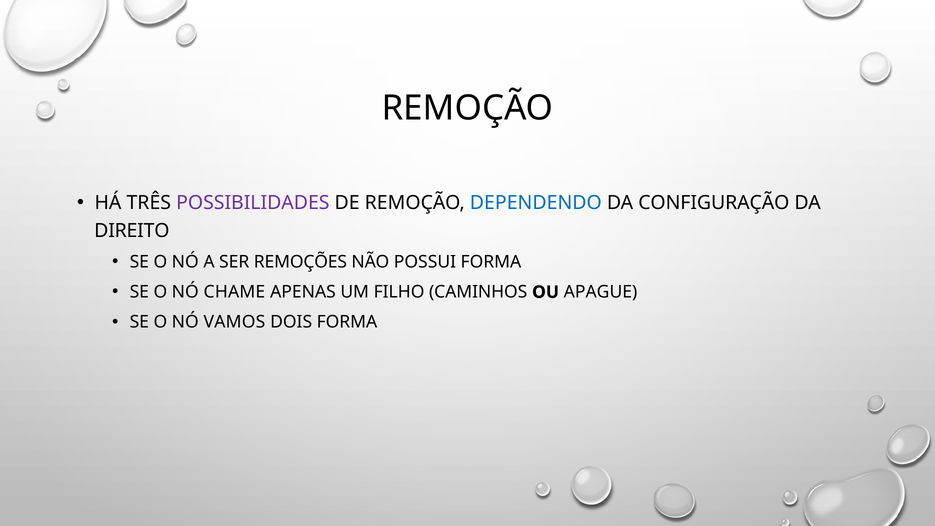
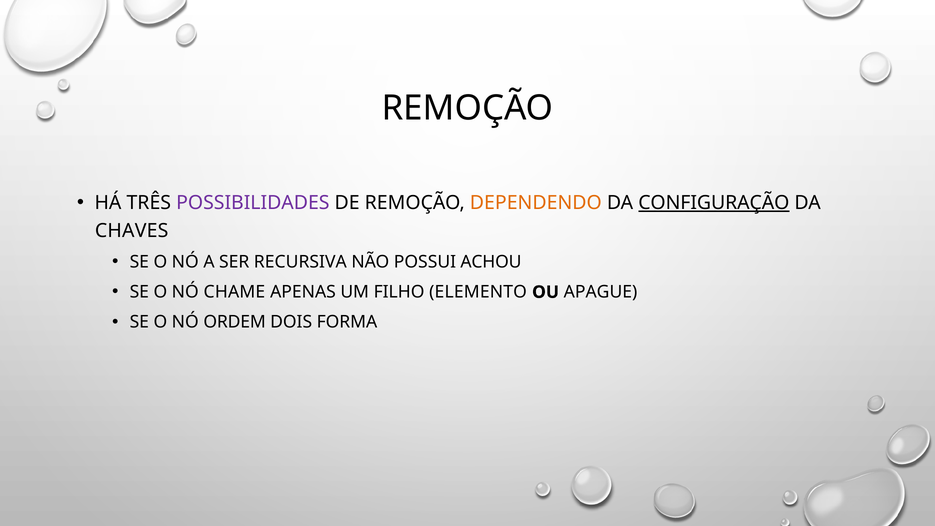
DEPENDENDO colour: blue -> orange
CONFIGURAÇÃO underline: none -> present
DIREITO: DIREITO -> CHAVES
REMOÇÕES: REMOÇÕES -> RECURSIVA
POSSUI FORMA: FORMA -> ACHOU
CAMINHOS: CAMINHOS -> ELEMENTO
VAMOS: VAMOS -> ORDEM
